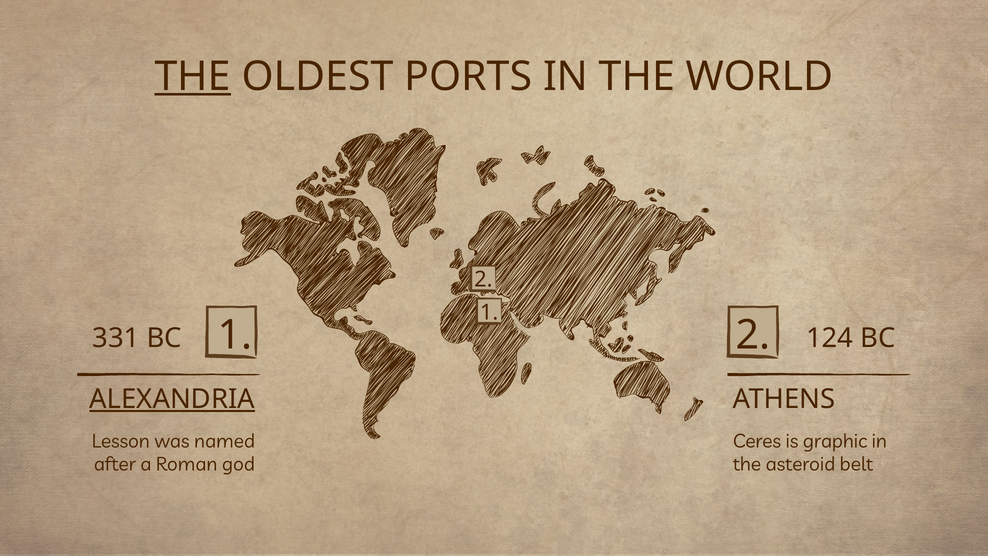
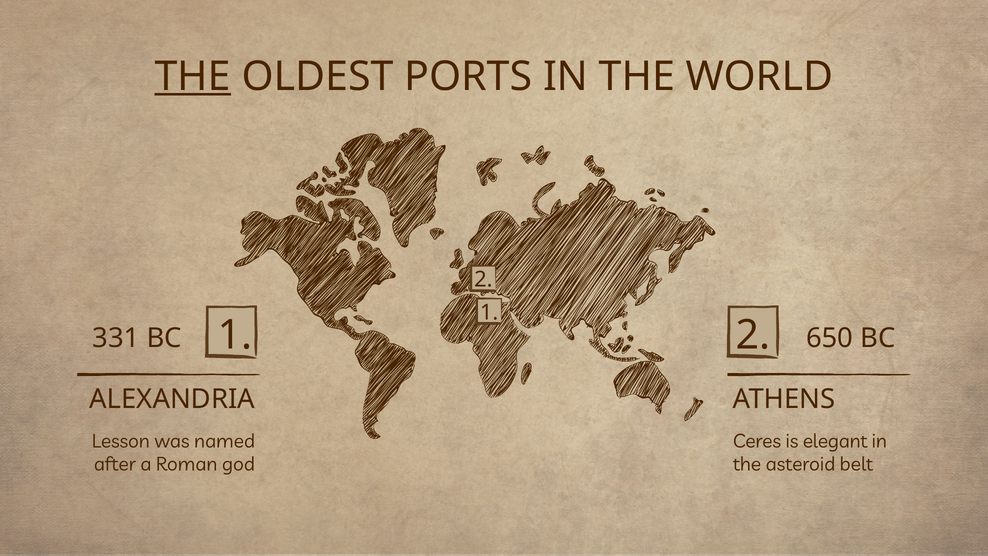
124: 124 -> 650
ALEXANDRIA underline: present -> none
graphic: graphic -> elegant
